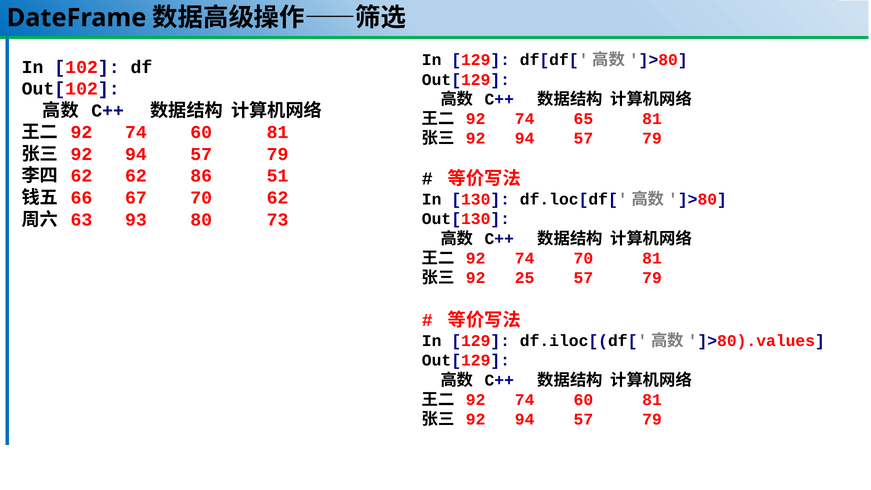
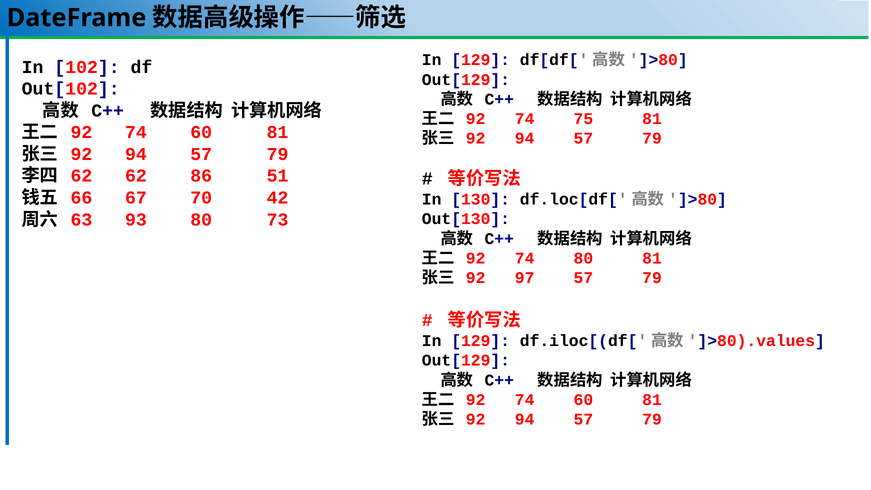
65: 65 -> 75
70 62: 62 -> 42
74 70: 70 -> 80
25: 25 -> 97
